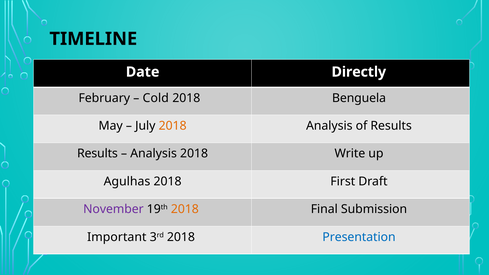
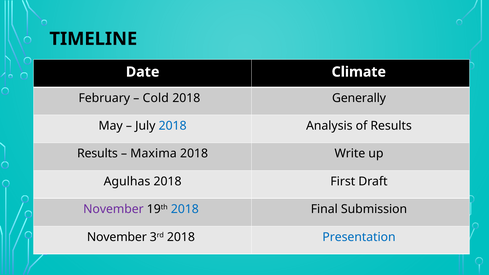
Directly: Directly -> Climate
Benguela: Benguela -> Generally
2018 at (173, 126) colour: orange -> blue
Analysis at (154, 154): Analysis -> Maxima
2018 at (185, 209) colour: orange -> blue
Important at (117, 237): Important -> November
